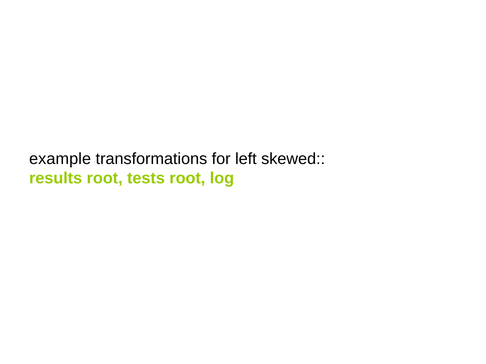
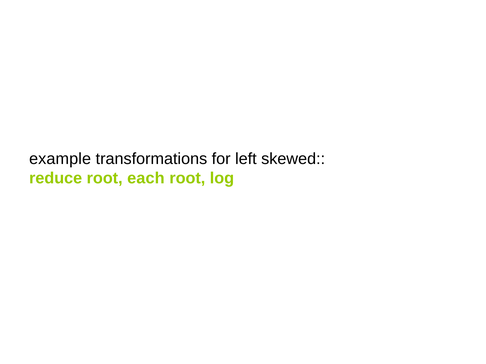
results: results -> reduce
tests: tests -> each
